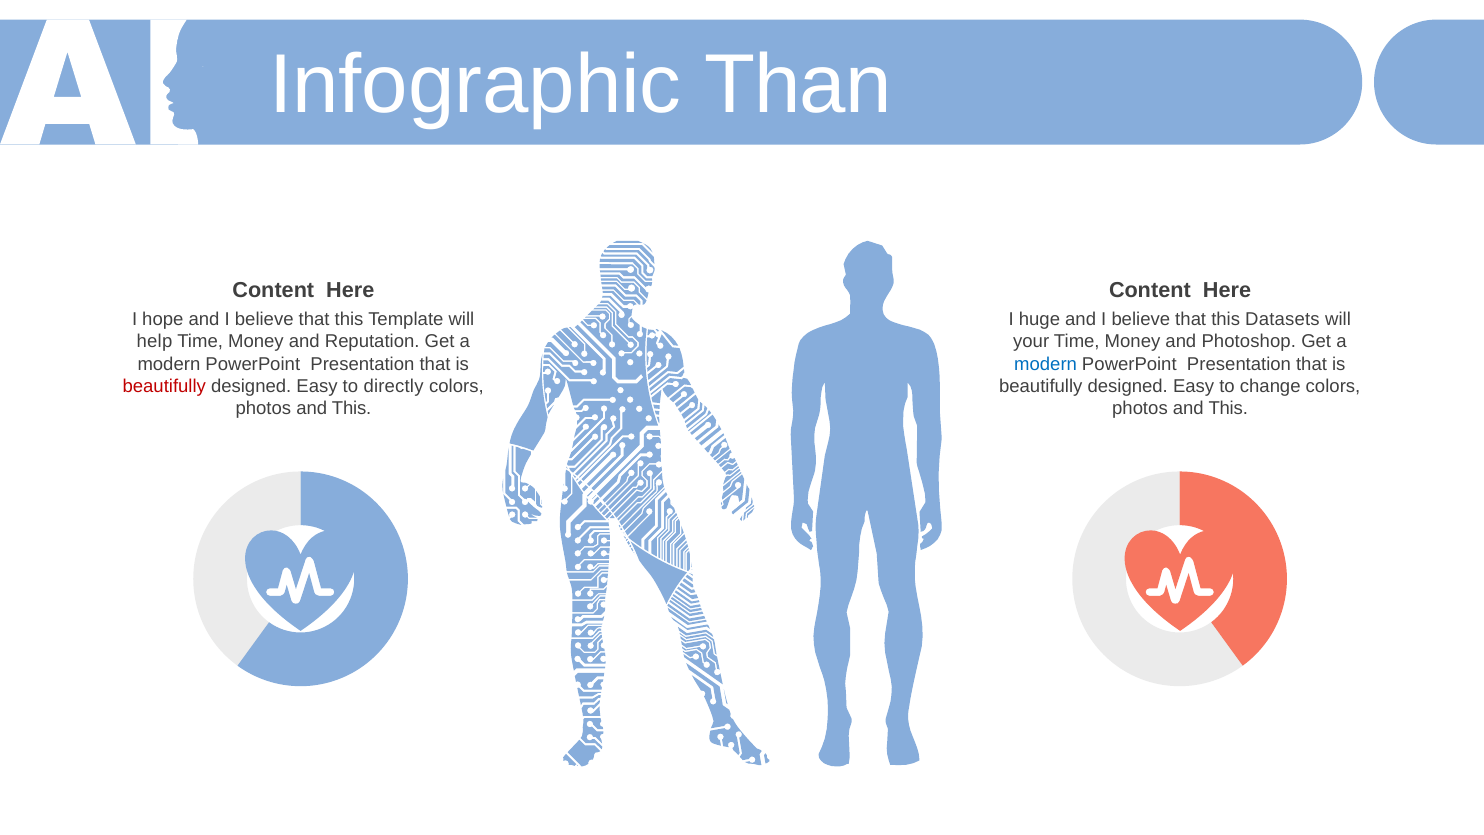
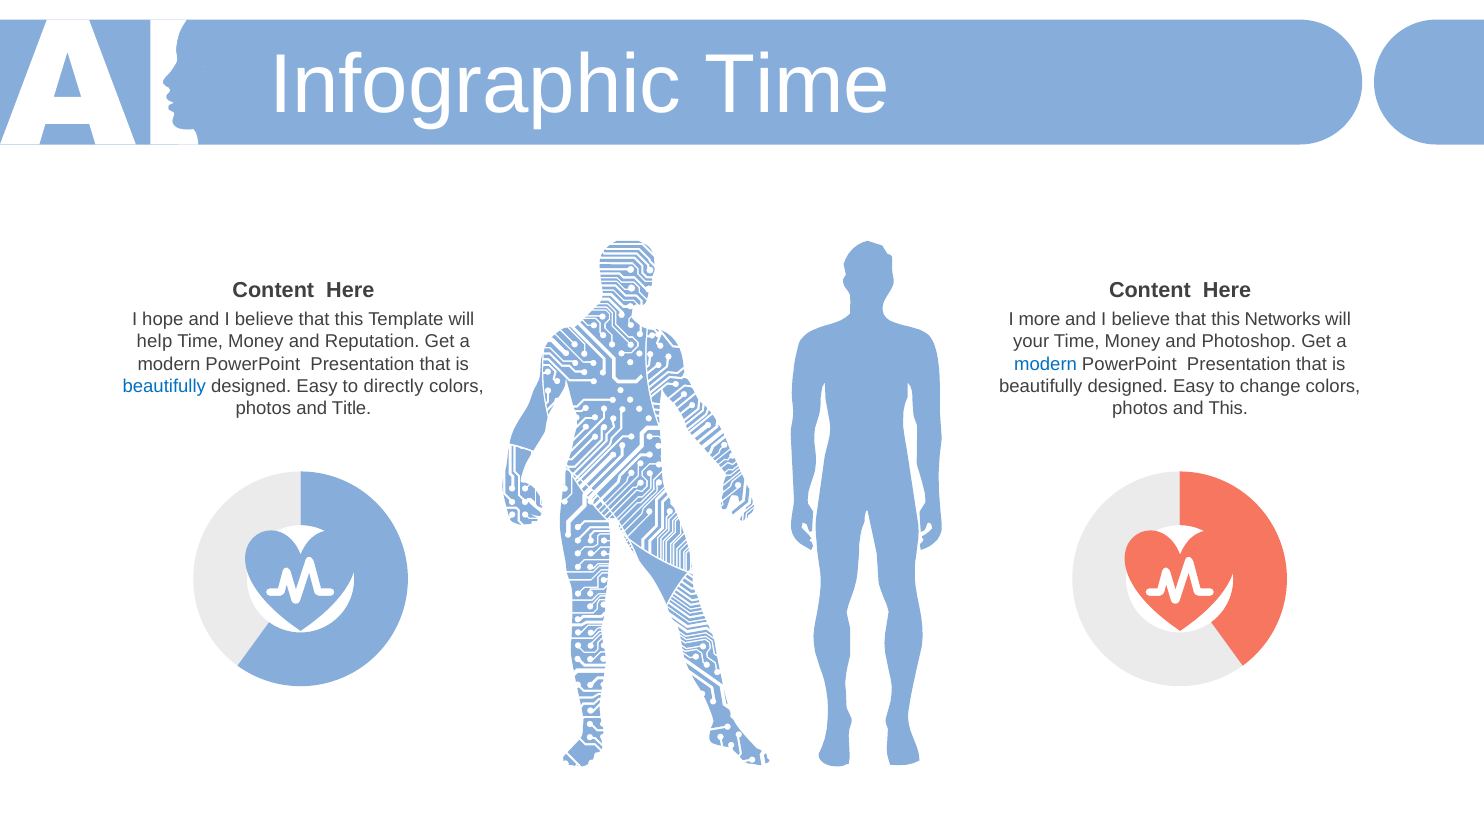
Infographic Than: Than -> Time
huge: huge -> more
Datasets: Datasets -> Networks
beautifully at (164, 386) colour: red -> blue
This at (352, 409): This -> Title
